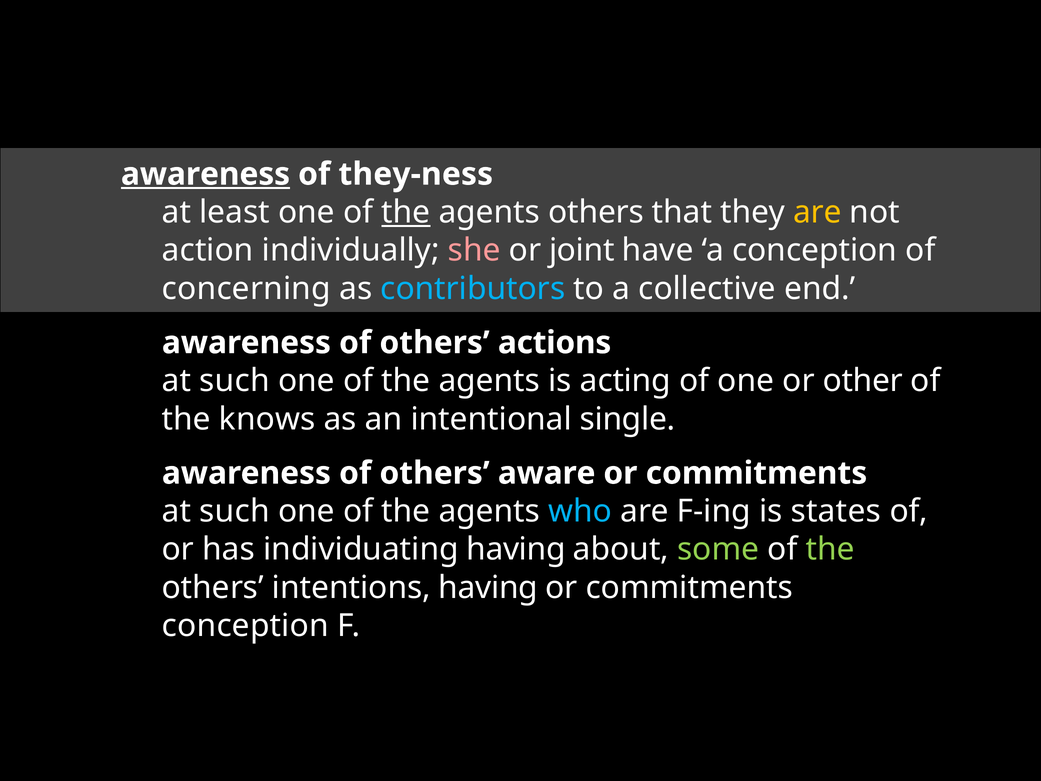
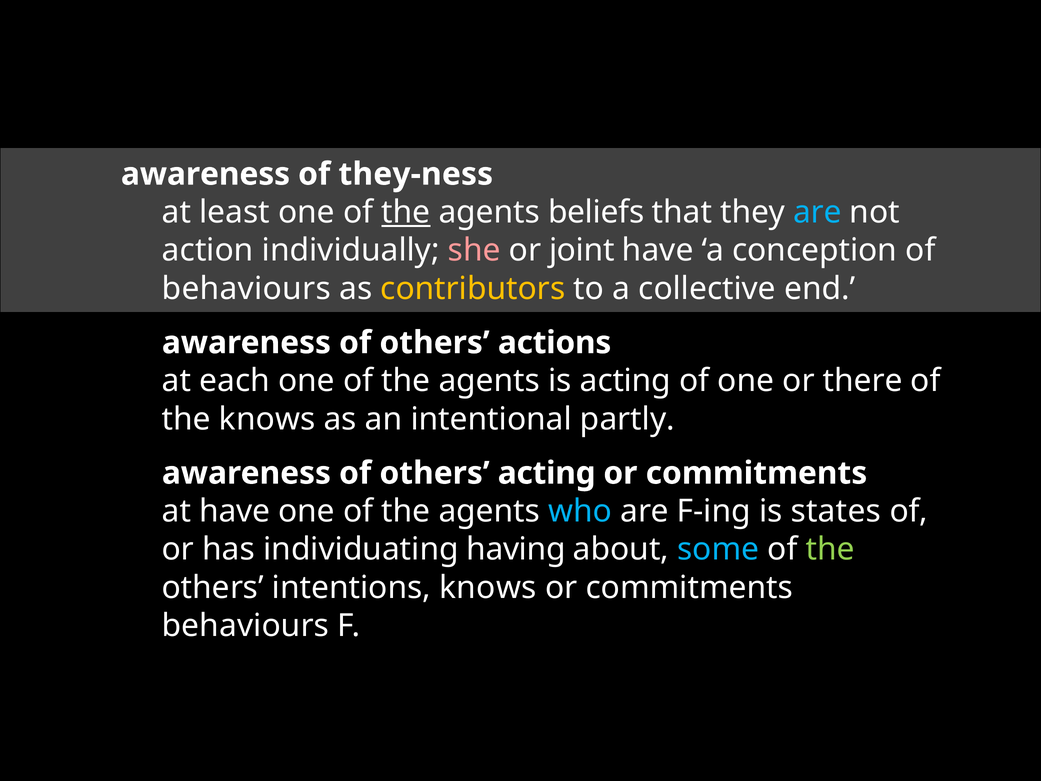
awareness at (205, 174) underline: present -> none
agents others: others -> beliefs
are at (817, 212) colour: yellow -> light blue
concerning at (246, 289): concerning -> behaviours
contributors colour: light blue -> yellow
such at (235, 381): such -> each
other: other -> there
single: single -> partly
others aware: aware -> acting
such at (235, 511): such -> have
some colour: light green -> light blue
intentions having: having -> knows
conception at (245, 626): conception -> behaviours
